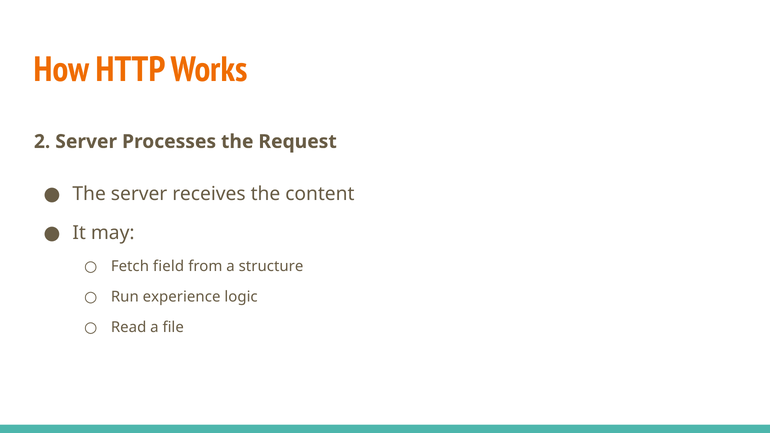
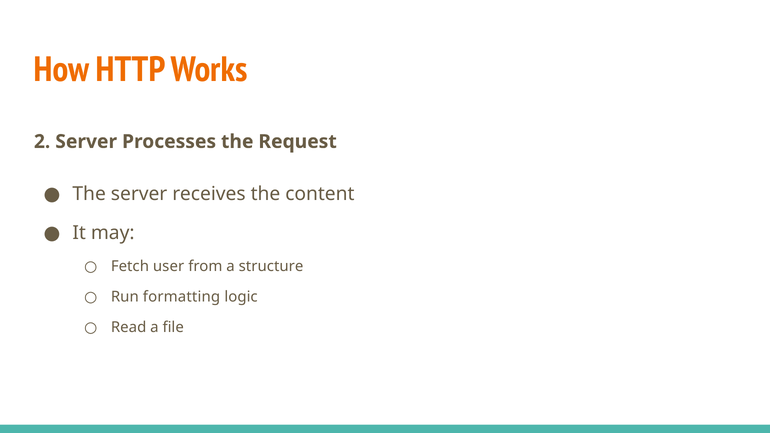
field: field -> user
experience: experience -> formatting
